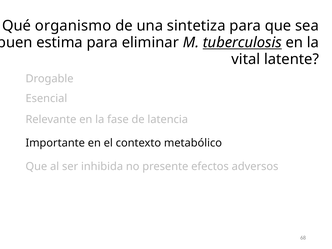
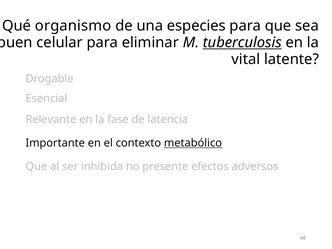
sintetiza: sintetiza -> especies
estima: estima -> celular
metabólico underline: none -> present
